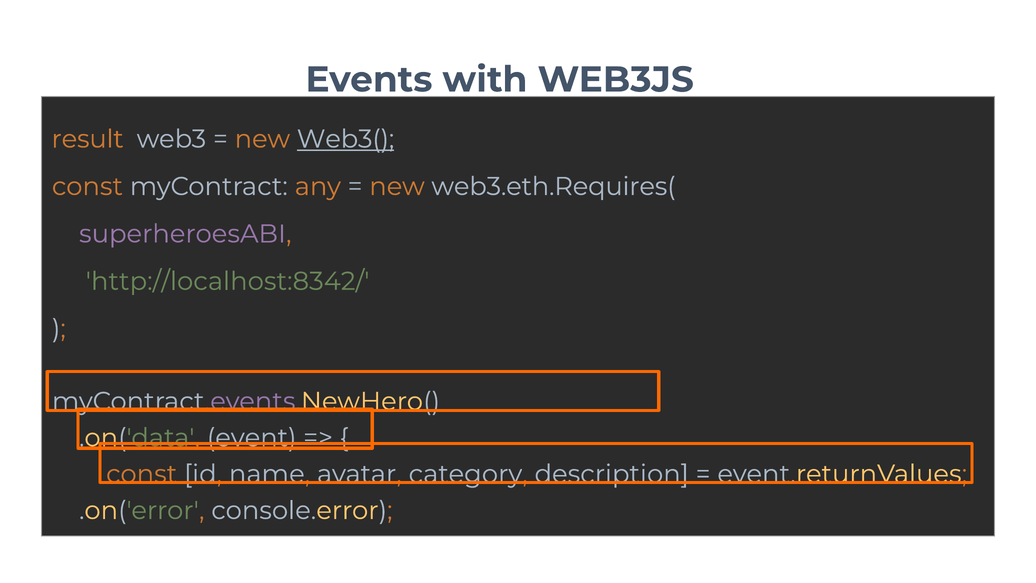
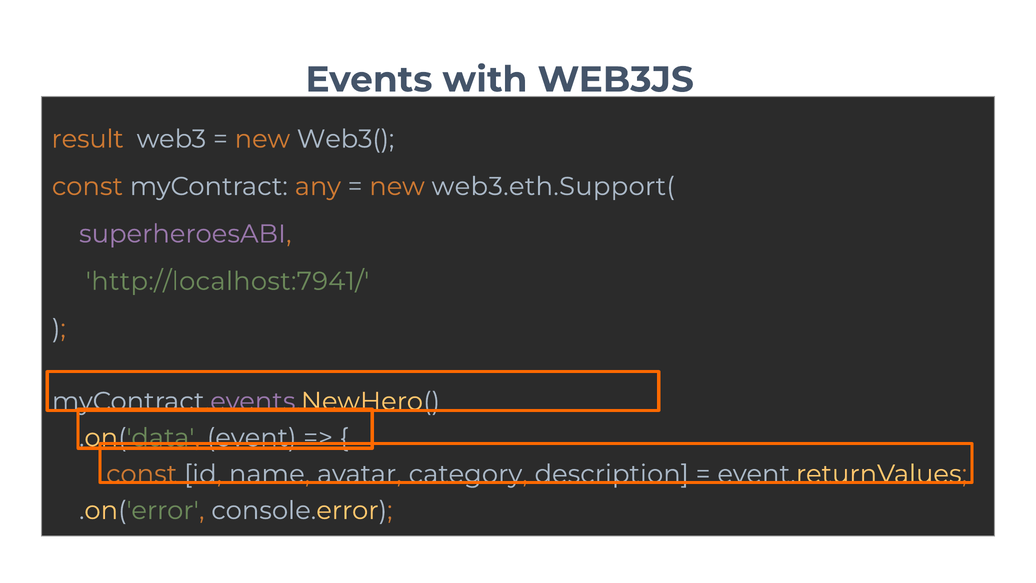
Web3( underline: present -> none
web3.eth.Requires(: web3.eth.Requires( -> web3.eth.Support(
http://localhost:8342/: http://localhost:8342/ -> http://localhost:7941/
